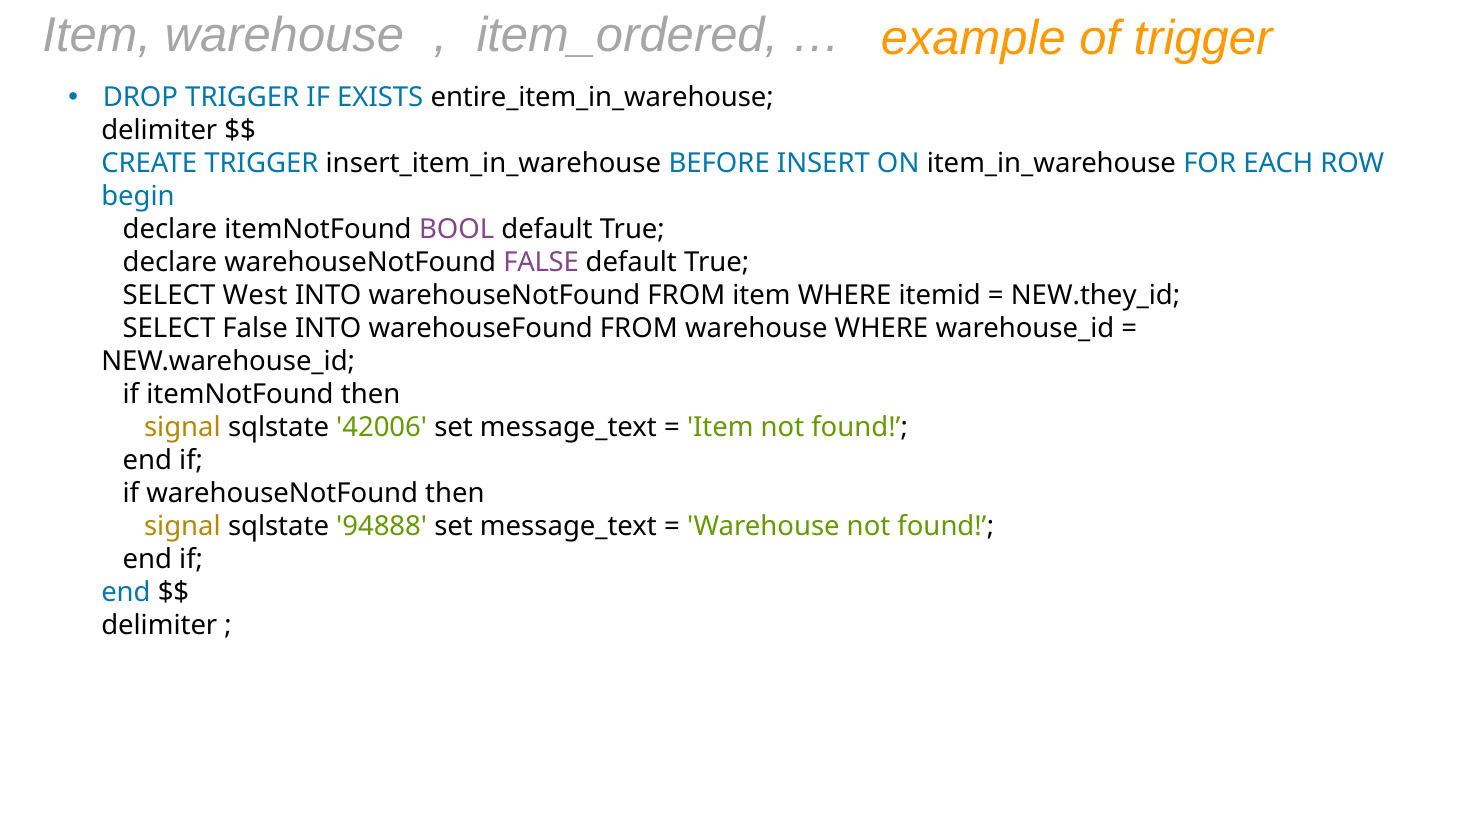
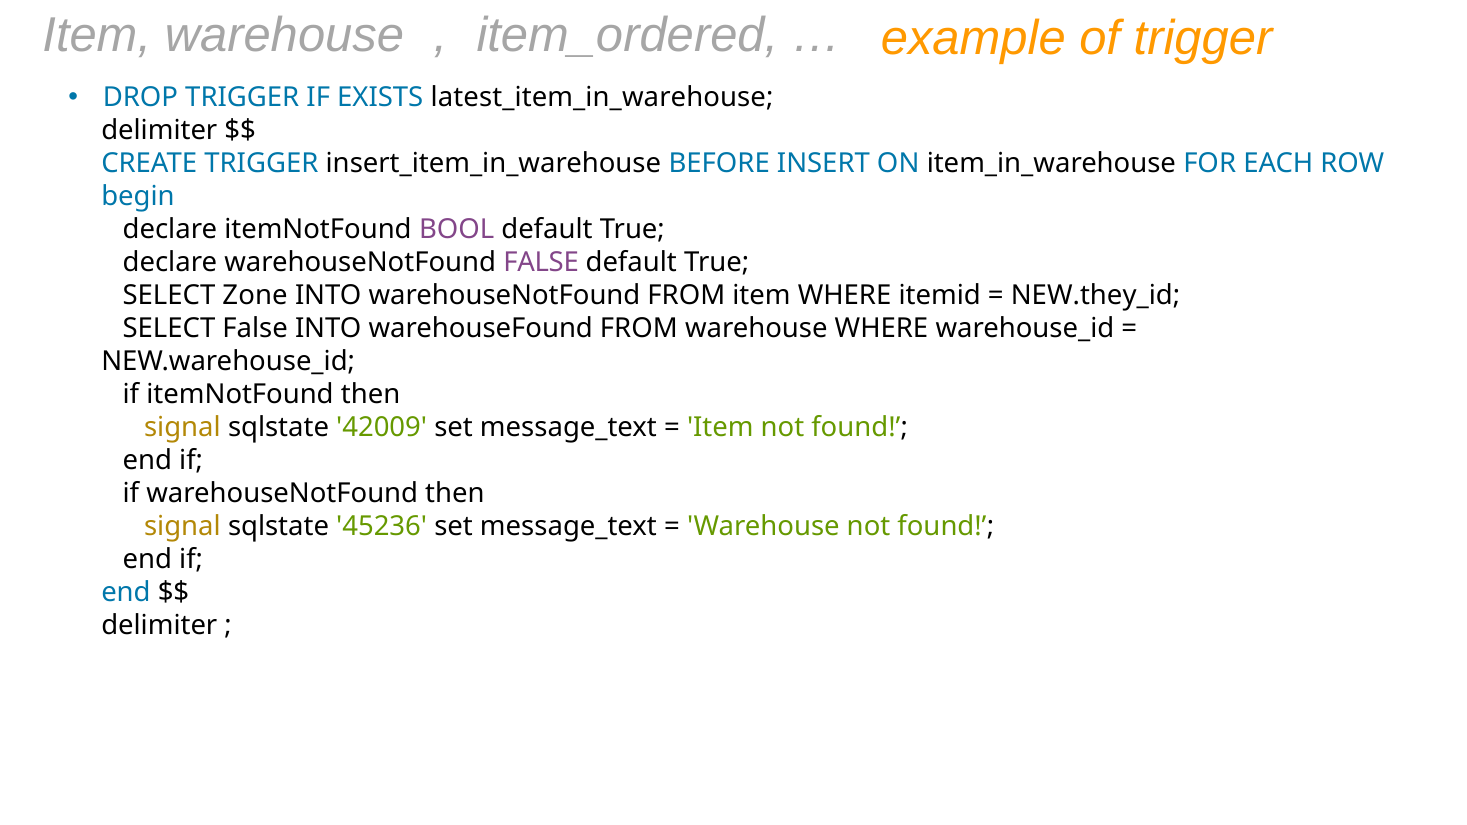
entire_item_in_warehouse: entire_item_in_warehouse -> latest_item_in_warehouse
West: West -> Zone
42006: 42006 -> 42009
94888: 94888 -> 45236
